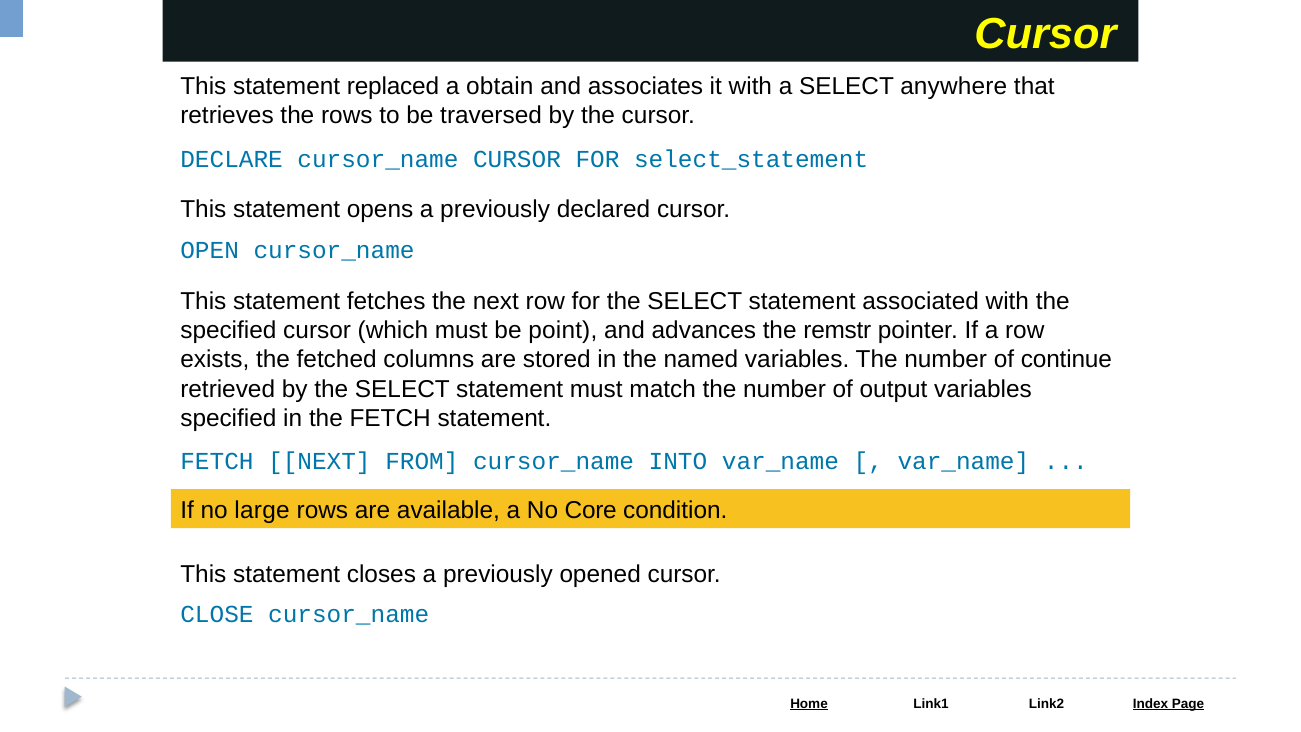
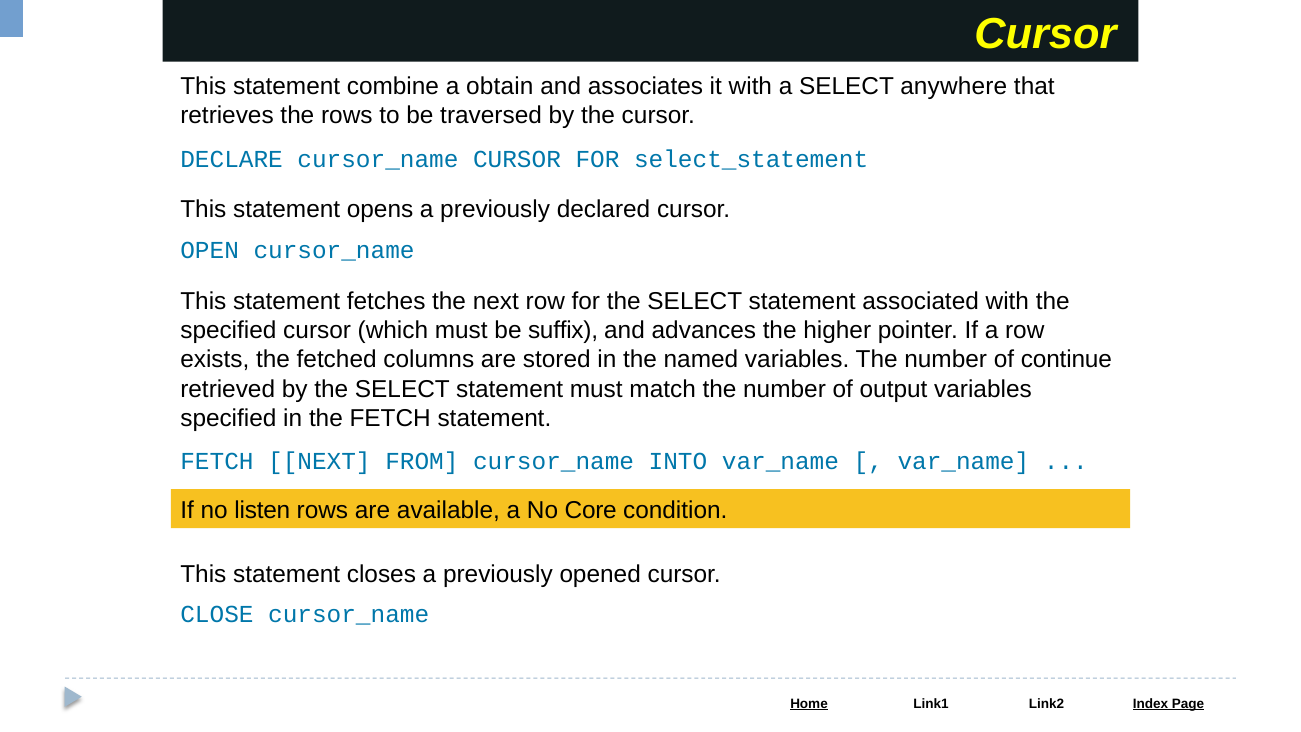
replaced: replaced -> combine
point: point -> suffix
remstr: remstr -> higher
large: large -> listen
